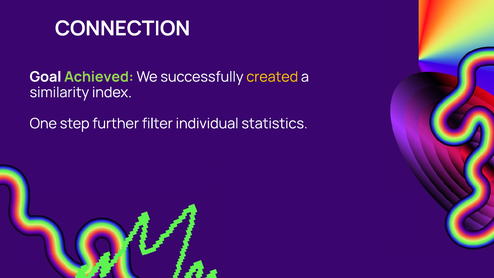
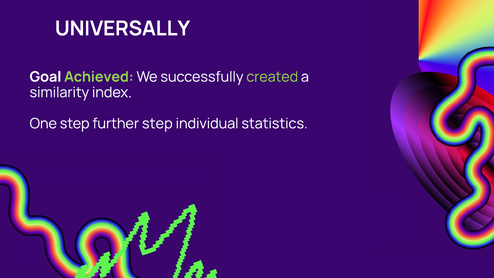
CONNECTION: CONNECTION -> UNIVERSALLY
created colour: yellow -> light green
further filter: filter -> step
